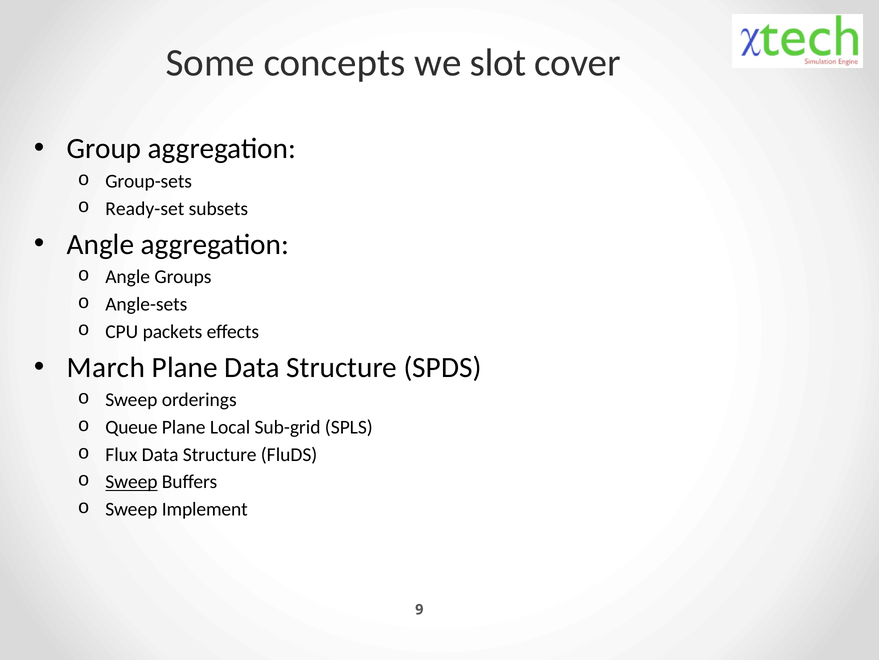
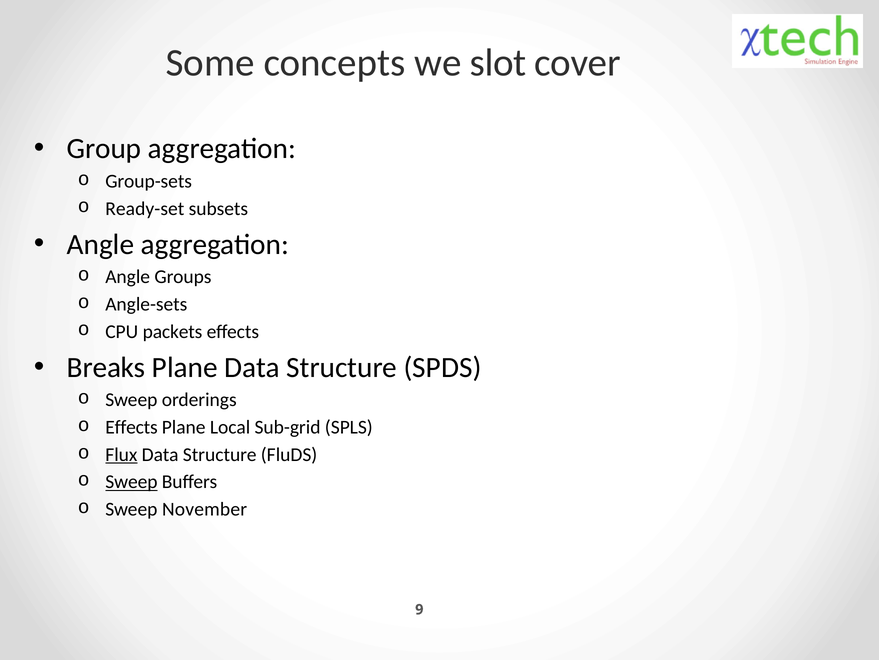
March: March -> Breaks
Queue at (131, 427): Queue -> Effects
Flux underline: none -> present
Implement: Implement -> November
